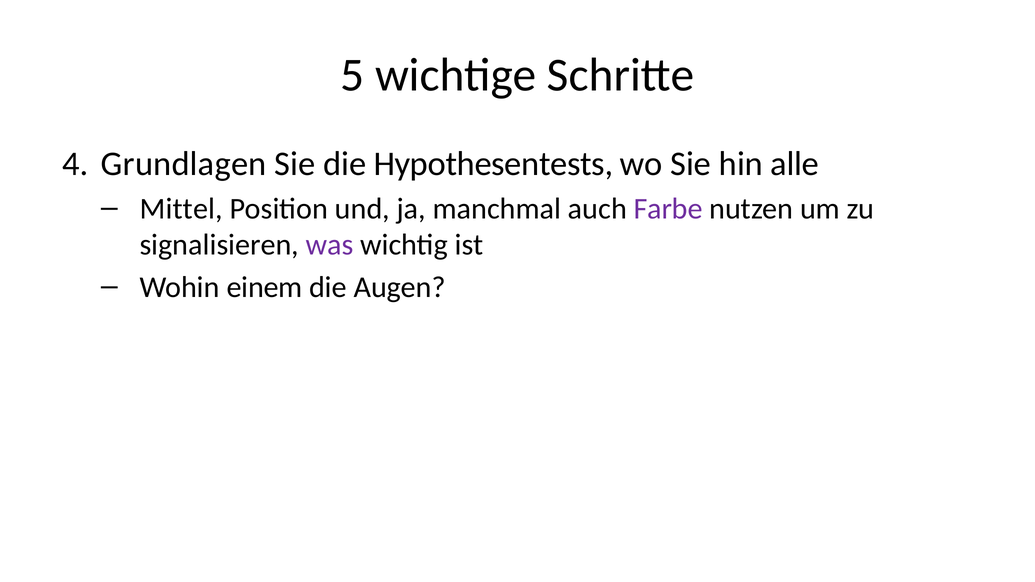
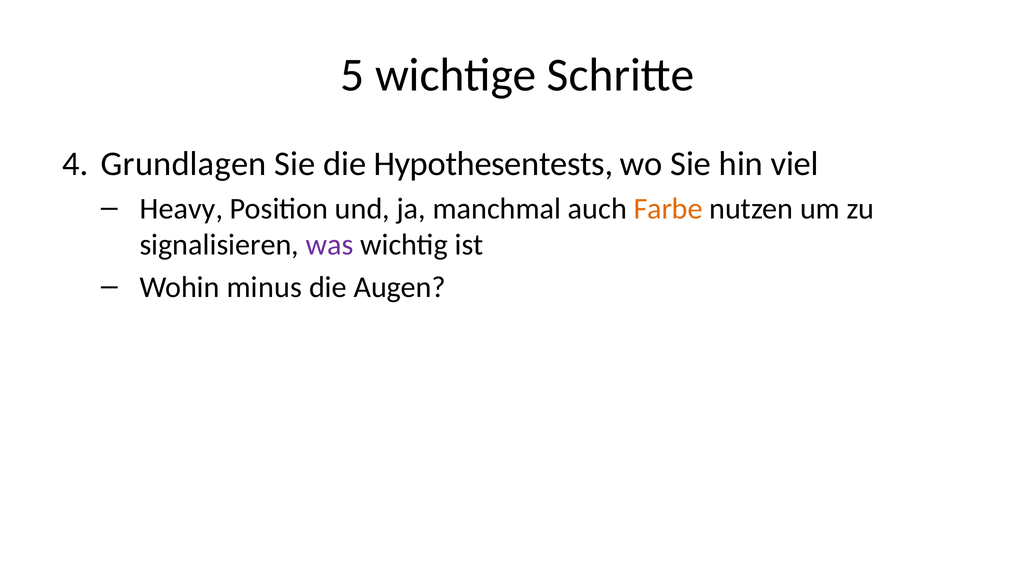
alle: alle -> viel
Mittel: Mittel -> Heavy
Farbe colour: purple -> orange
einem: einem -> minus
